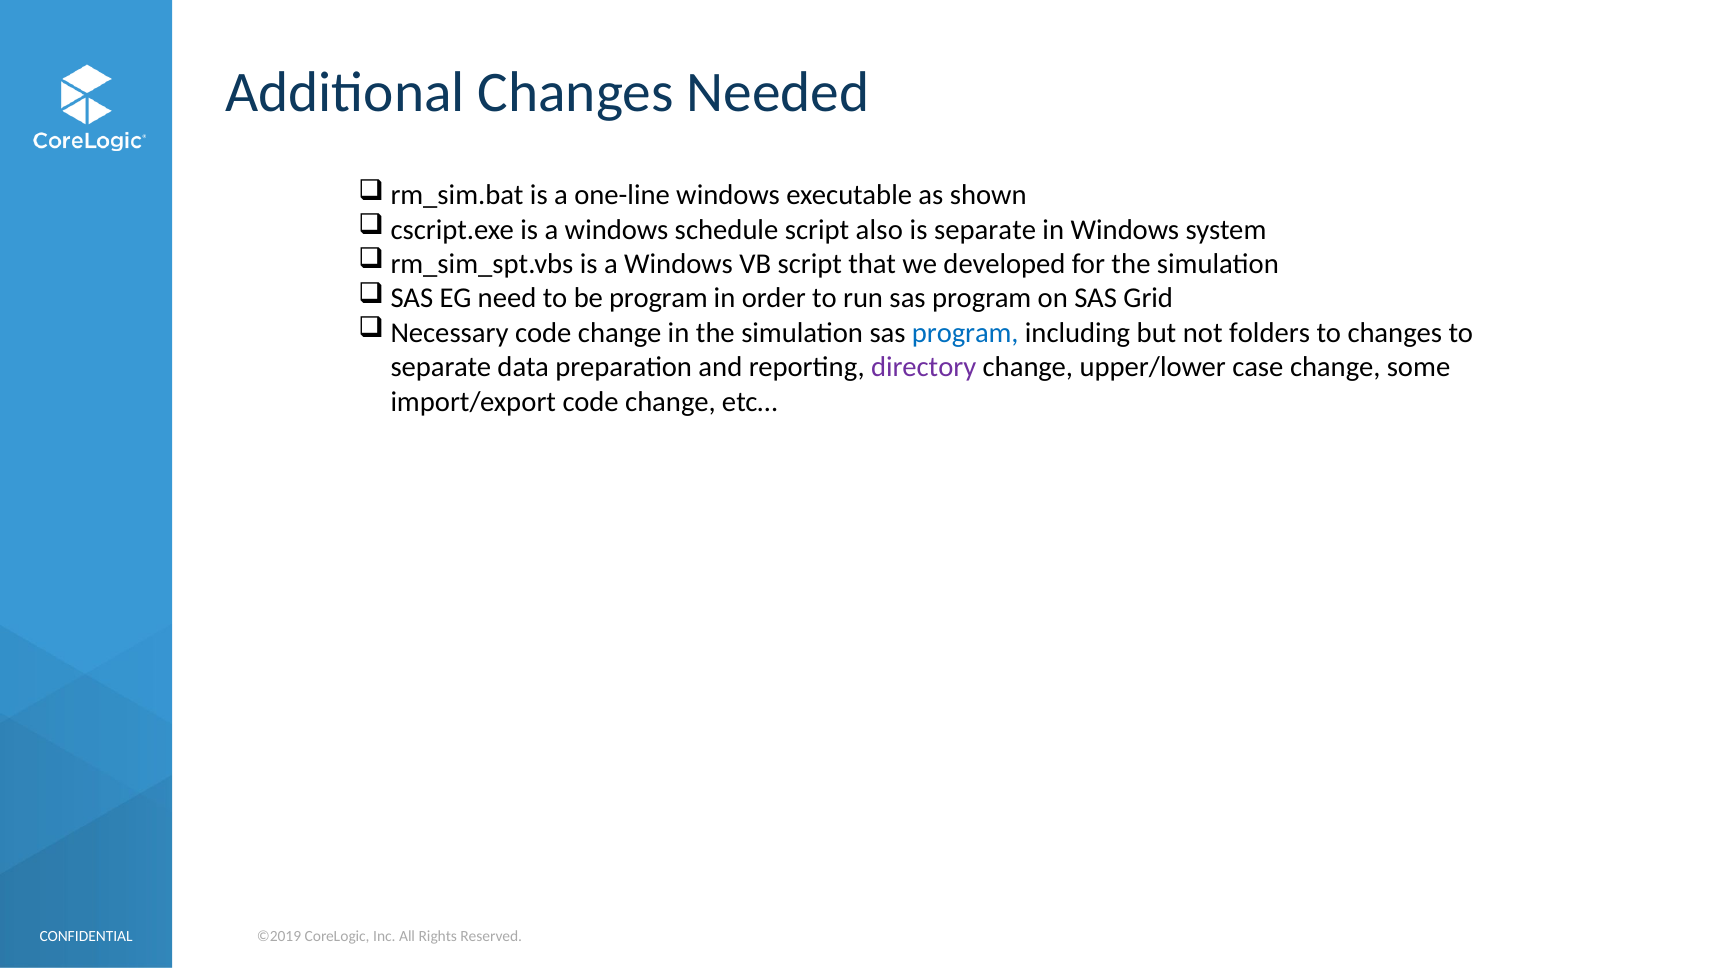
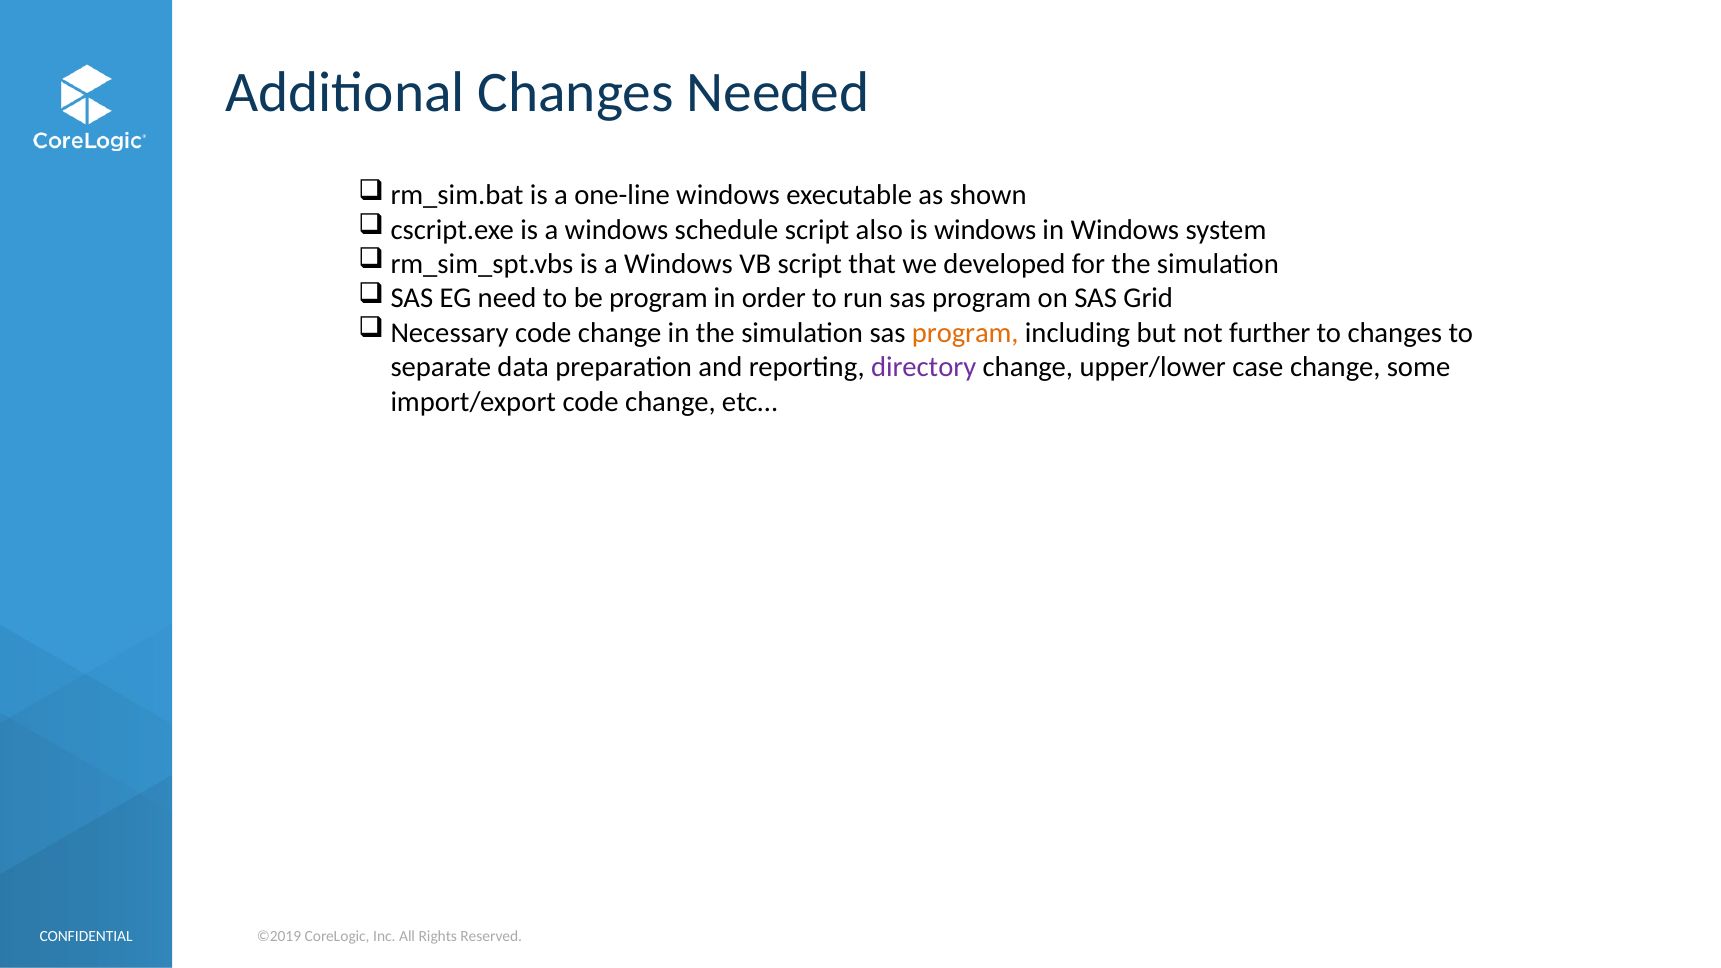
is separate: separate -> windows
program at (965, 333) colour: blue -> orange
folders: folders -> further
